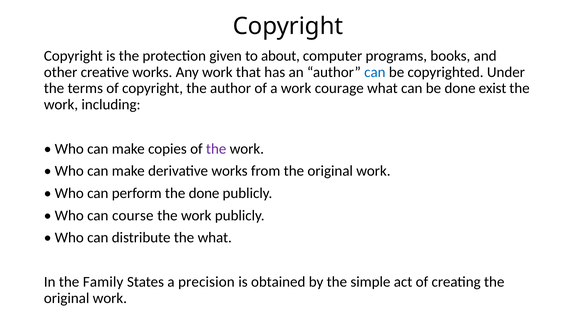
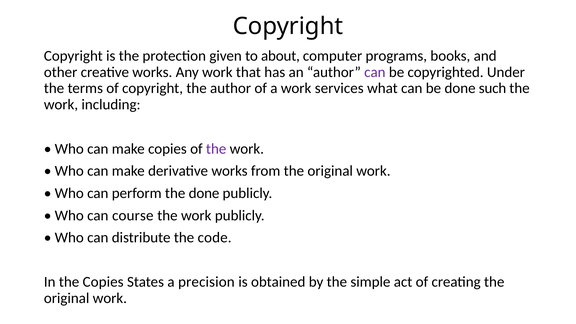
can at (375, 72) colour: blue -> purple
courage: courage -> services
exist: exist -> such
the what: what -> code
the Family: Family -> Copies
